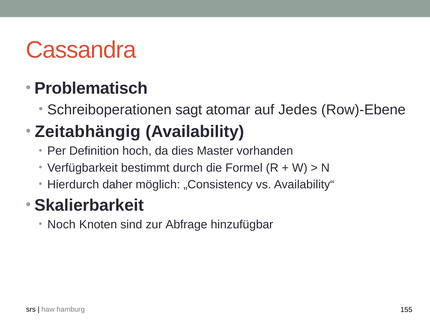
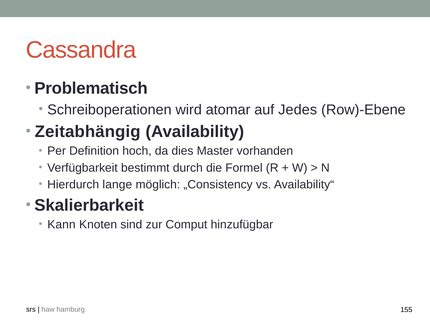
sagt: sagt -> wird
daher: daher -> lange
Noch: Noch -> Kann
Abfrage: Abfrage -> Comput
